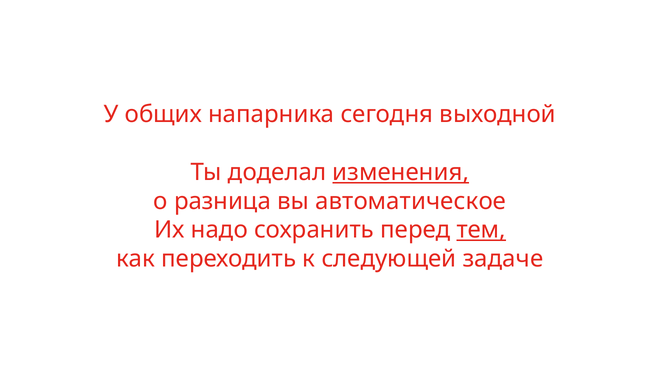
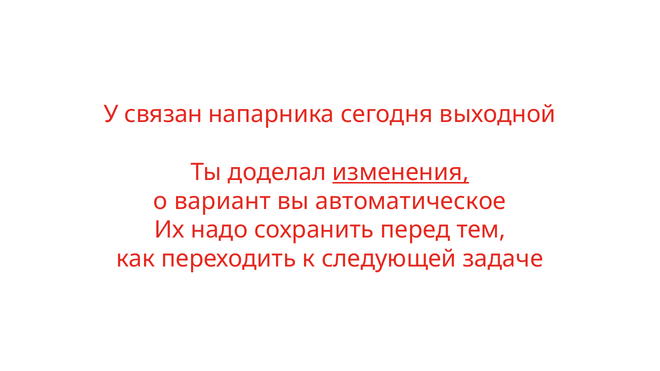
общих: общих -> связан
разница: разница -> вариант
тем underline: present -> none
